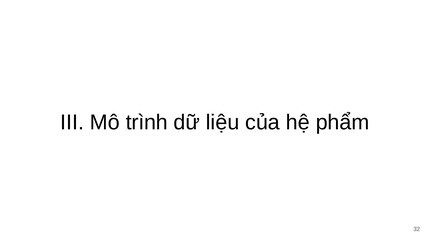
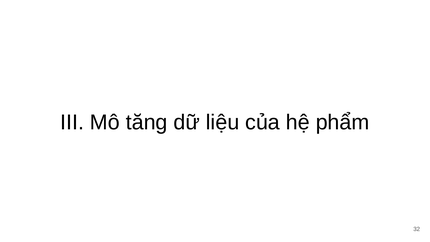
trình: trình -> tăng
